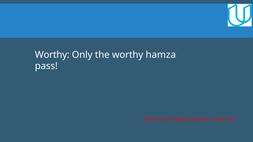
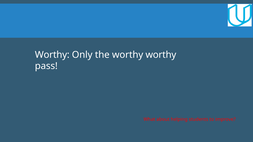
worthy hamza: hamza -> worthy
